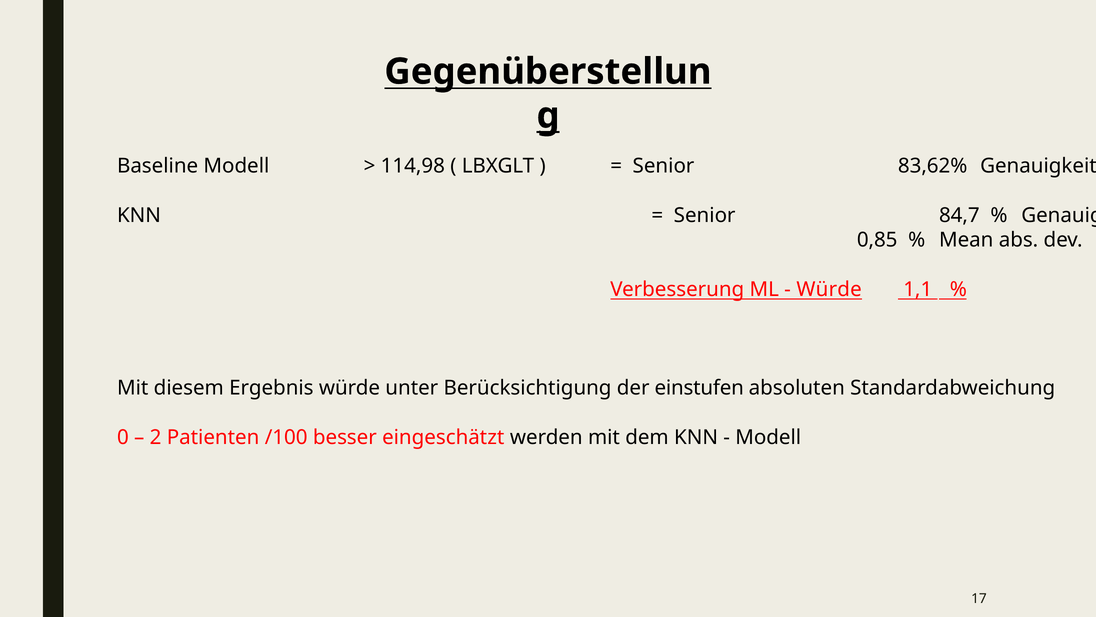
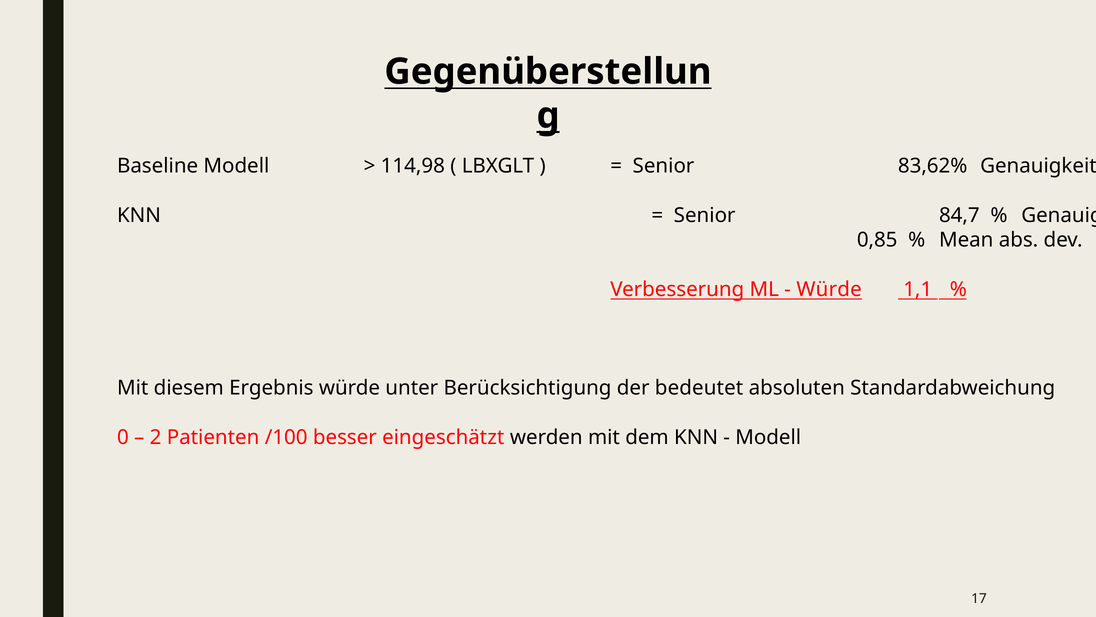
einstufen: einstufen -> bedeutet
